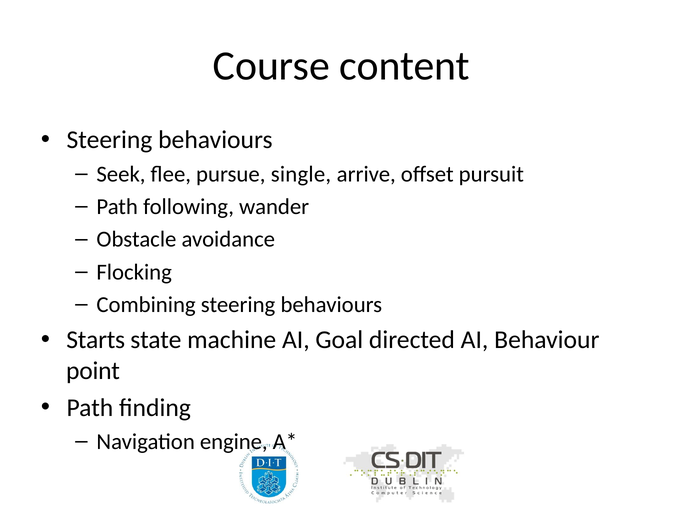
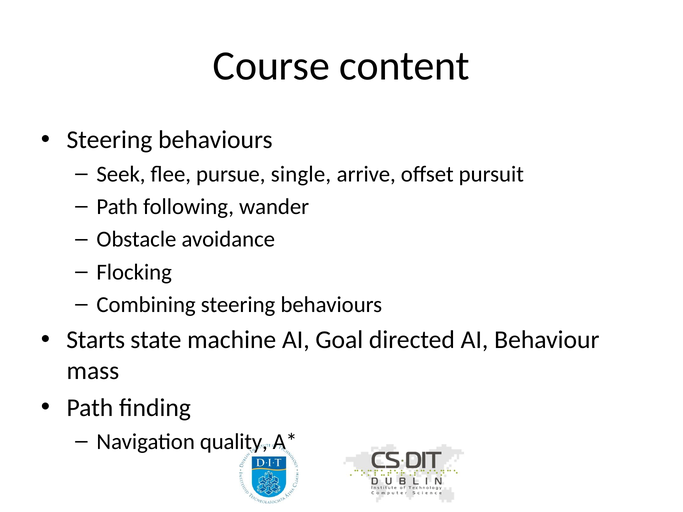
point: point -> mass
engine: engine -> quality
